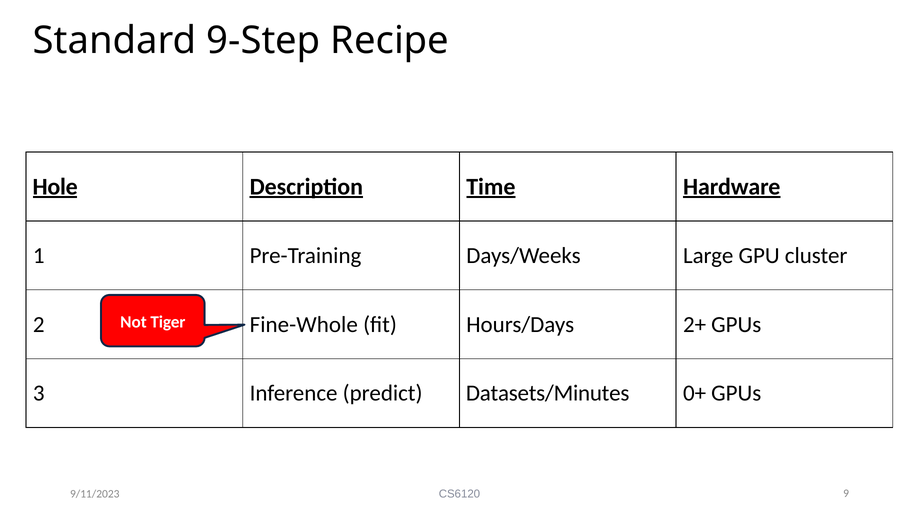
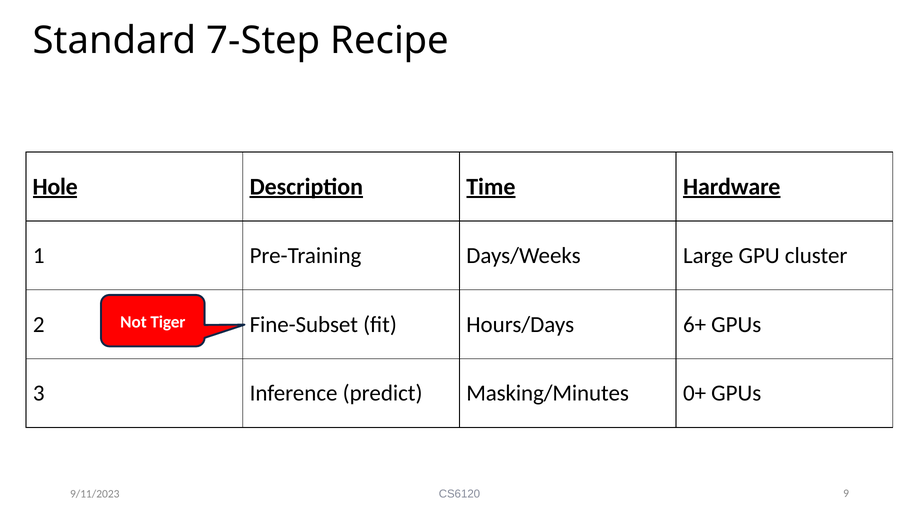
9-Step: 9-Step -> 7-Step
Fine-Whole: Fine-Whole -> Fine-Subset
2+: 2+ -> 6+
Datasets/Minutes: Datasets/Minutes -> Masking/Minutes
